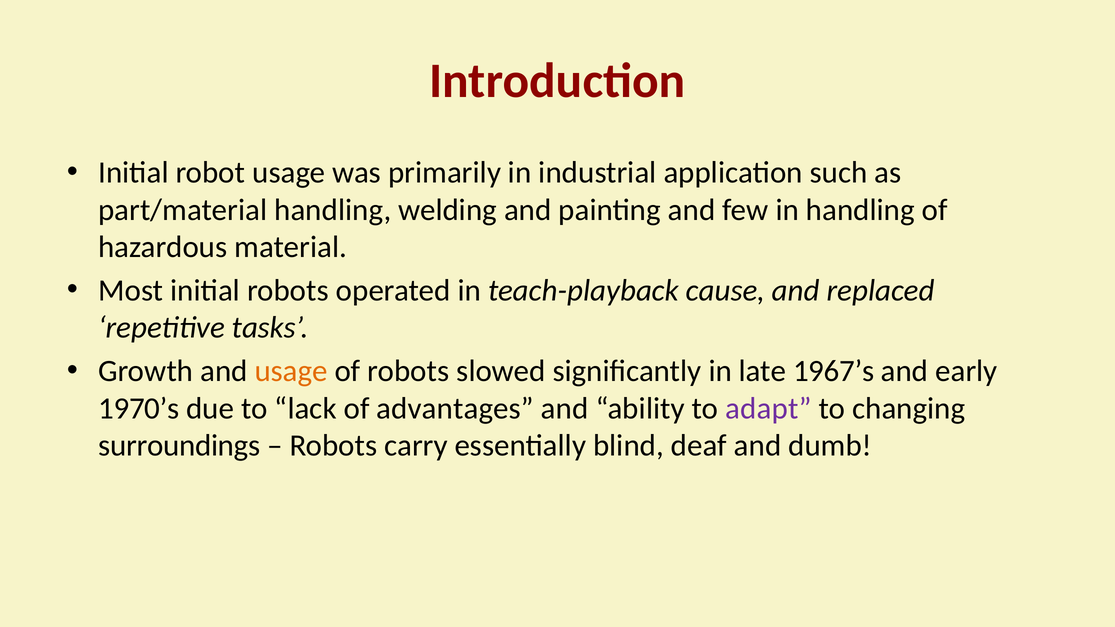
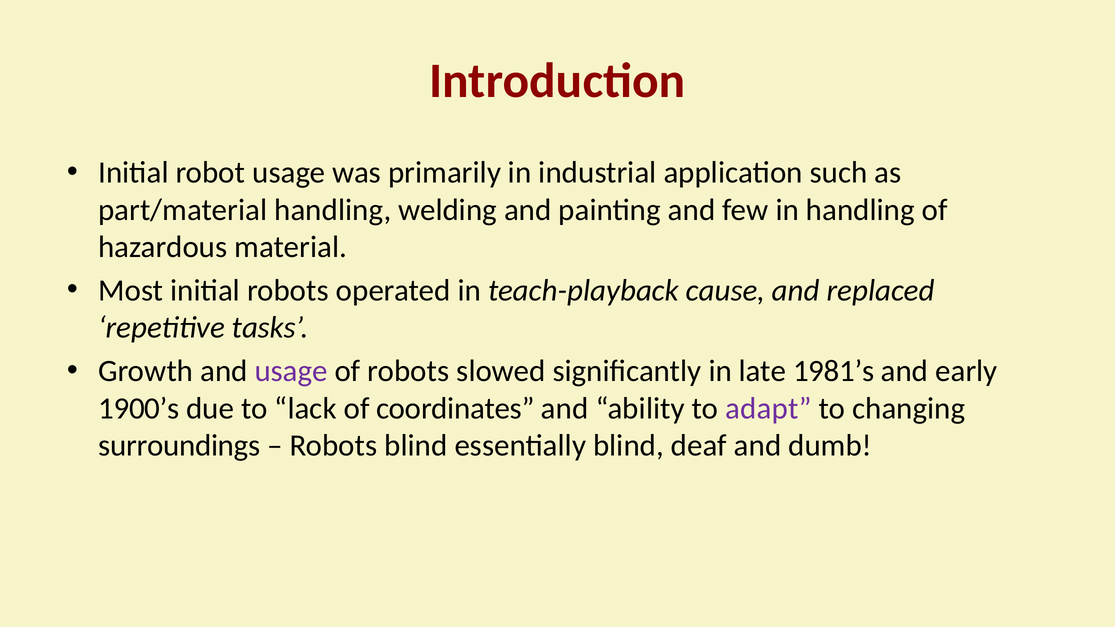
usage at (291, 371) colour: orange -> purple
1967’s: 1967’s -> 1981’s
1970’s: 1970’s -> 1900’s
advantages: advantages -> coordinates
Robots carry: carry -> blind
